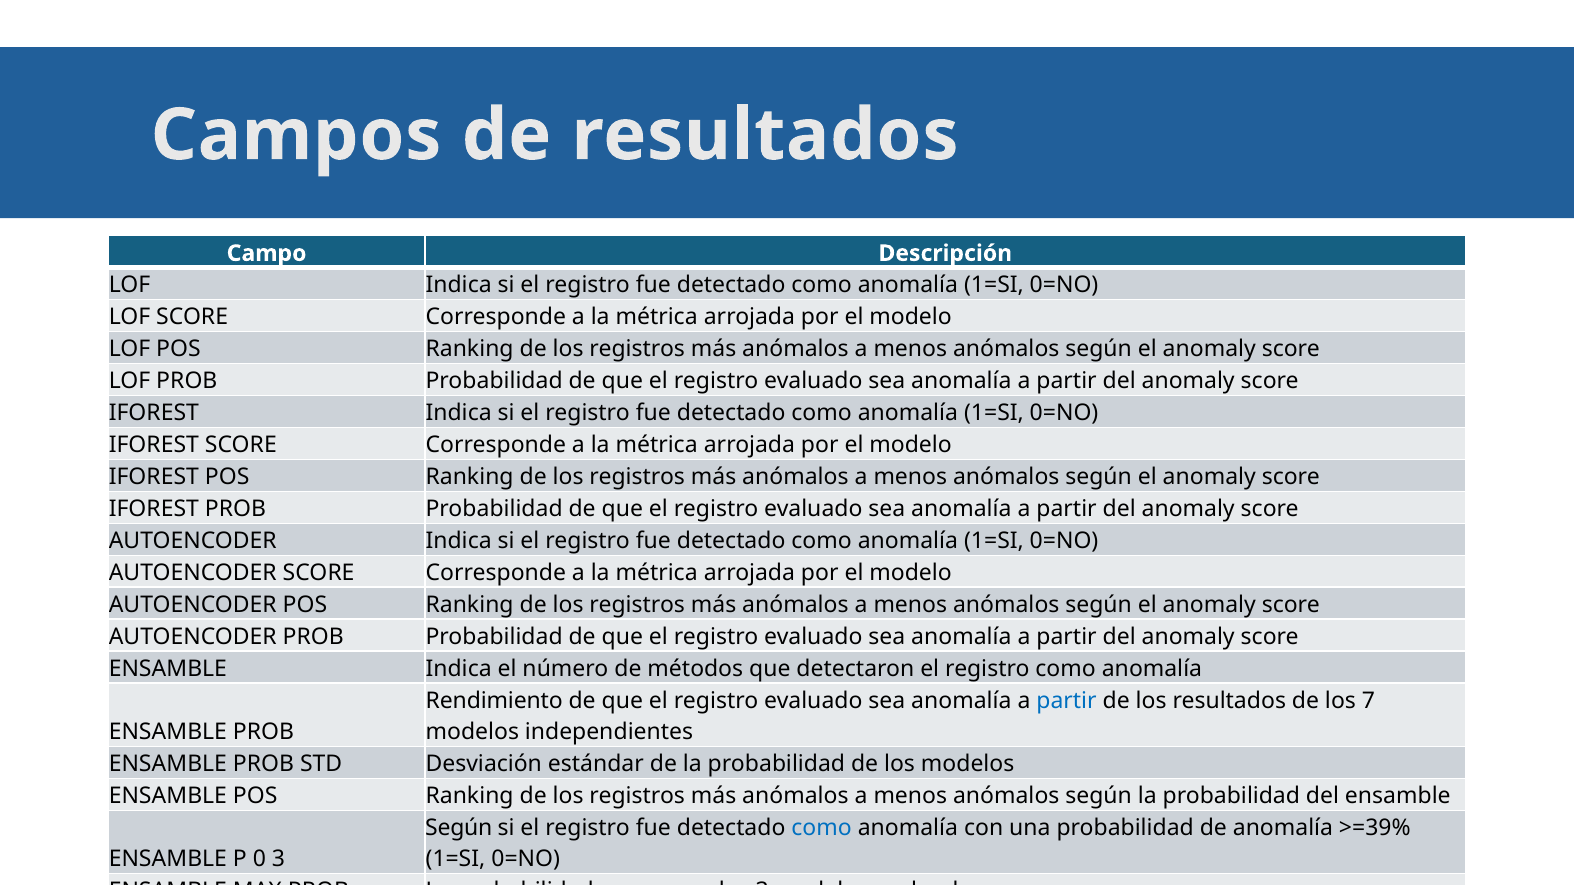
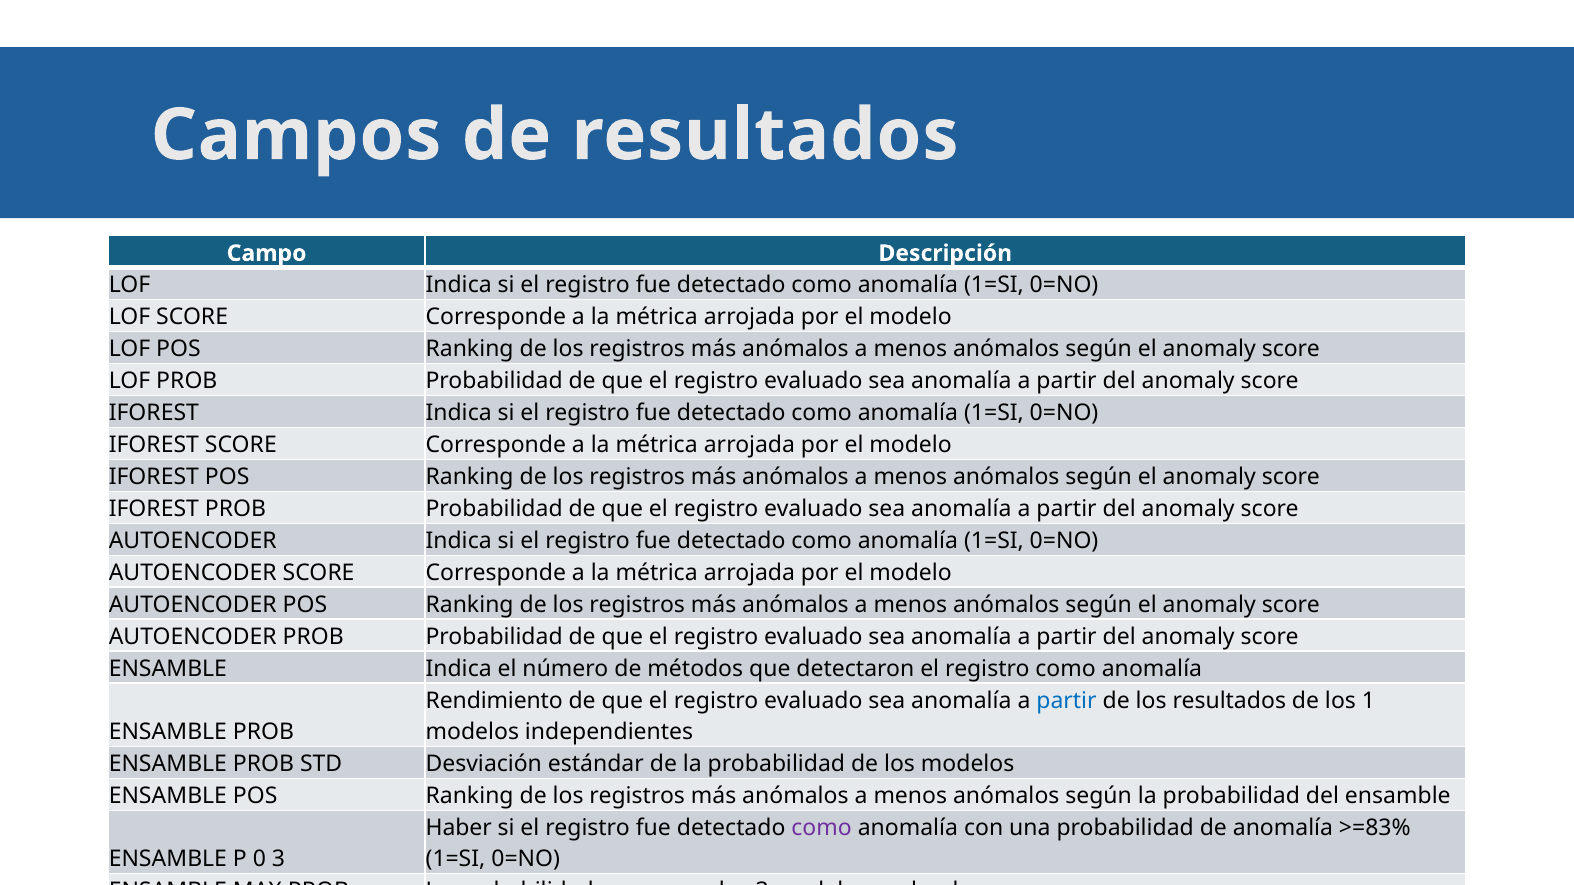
7: 7 -> 1
Según at (459, 828): Según -> Haber
como at (822, 828) colour: blue -> purple
>=39%: >=39% -> >=83%
